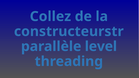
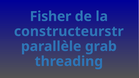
Collez: Collez -> Fisher
level: level -> grab
